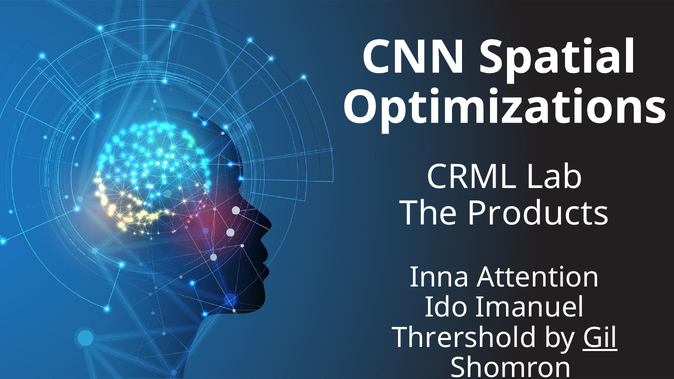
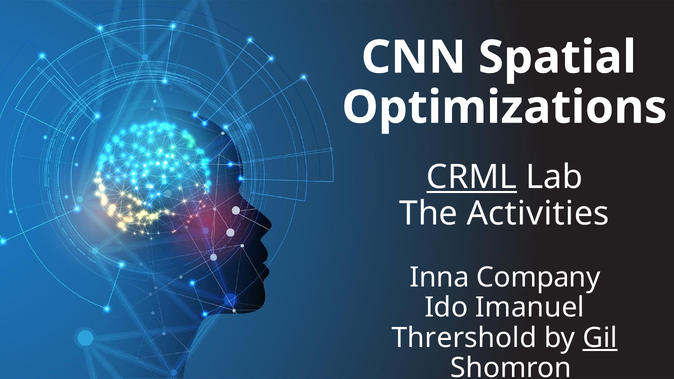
CRML underline: none -> present
Products: Products -> Activities
Attention: Attention -> Company
